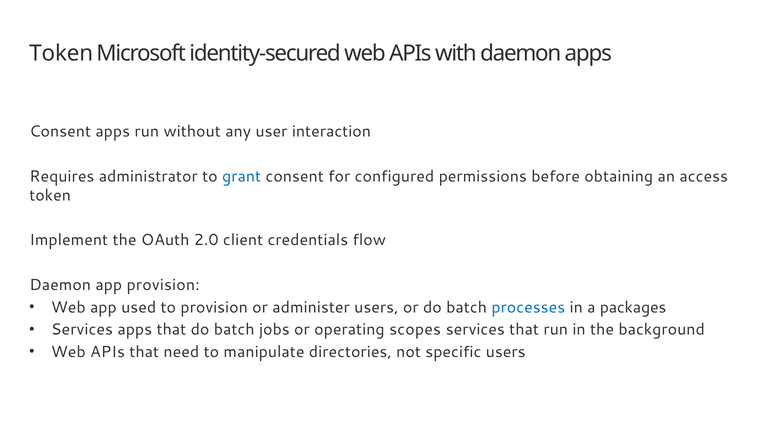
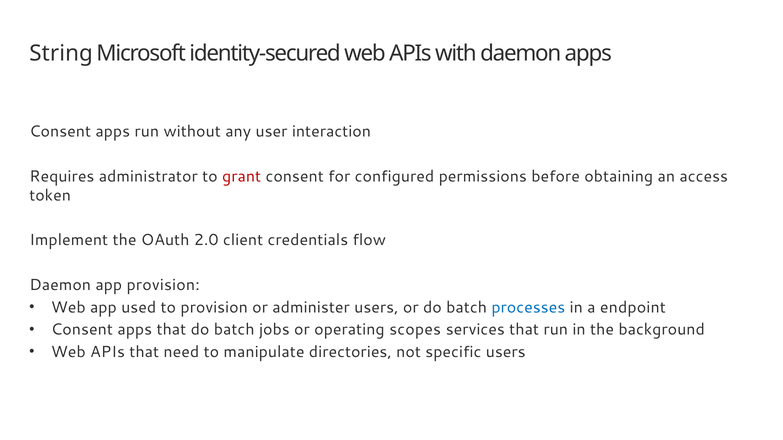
Token at (61, 54): Token -> String
grant colour: blue -> red
packages: packages -> endpoint
Services at (82, 330): Services -> Consent
